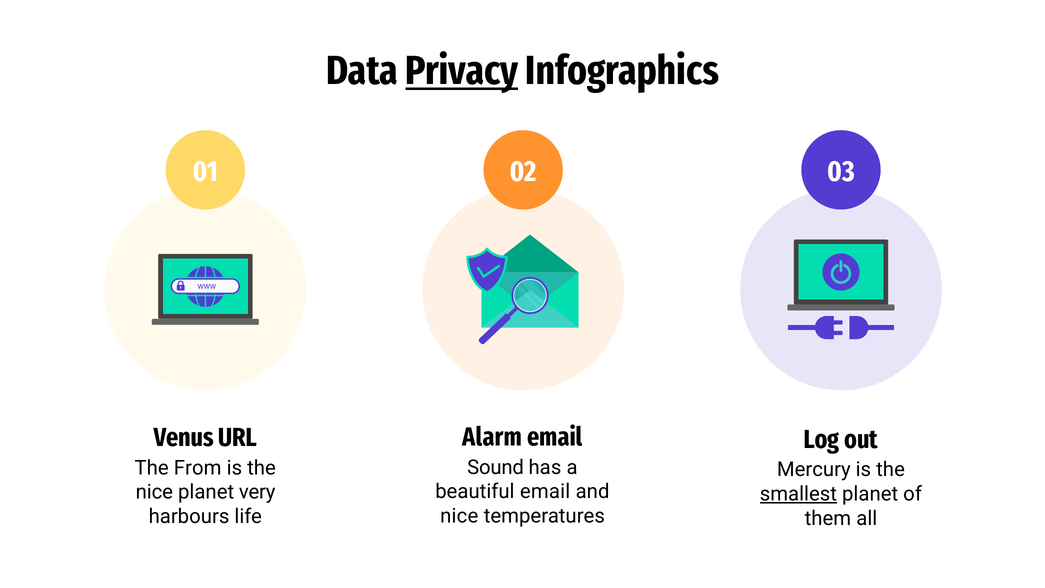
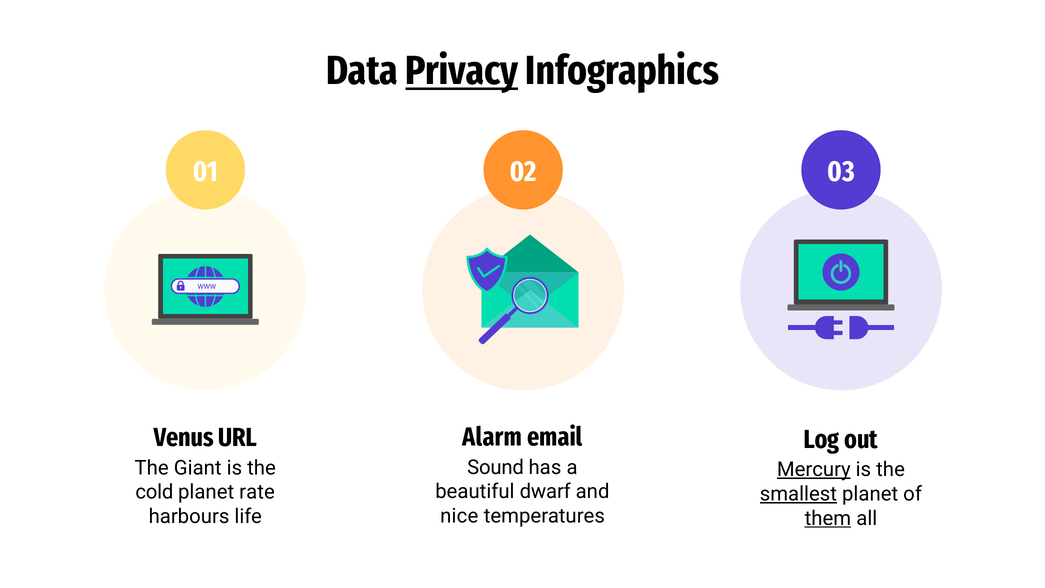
From: From -> Giant
Mercury underline: none -> present
beautiful email: email -> dwarf
nice at (154, 492): nice -> cold
very: very -> rate
them underline: none -> present
